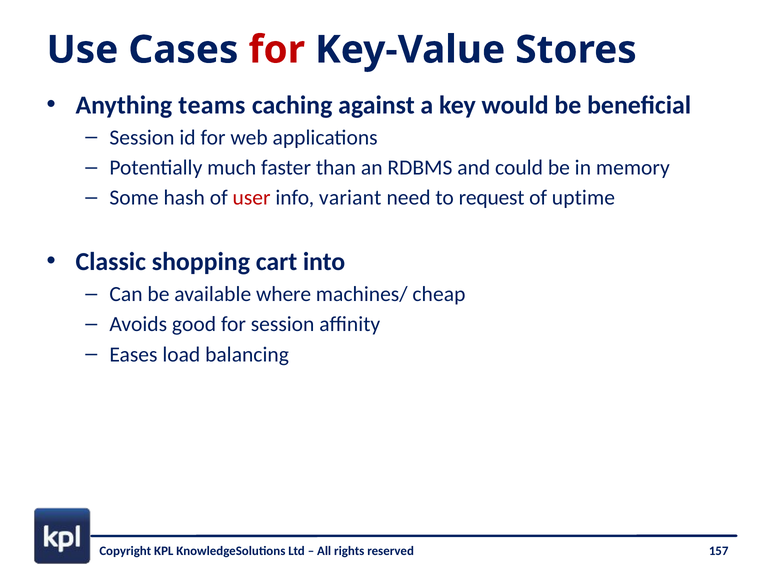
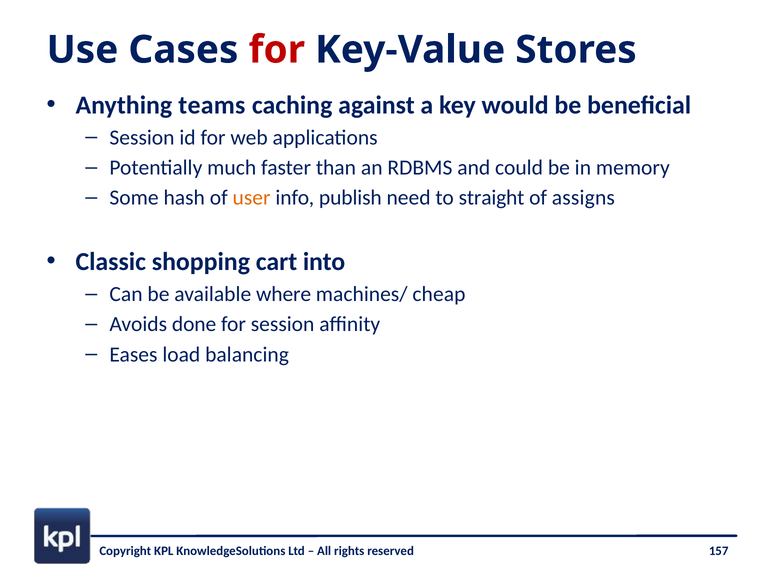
user colour: red -> orange
variant: variant -> publish
request: request -> straight
uptime: uptime -> assigns
good: good -> done
